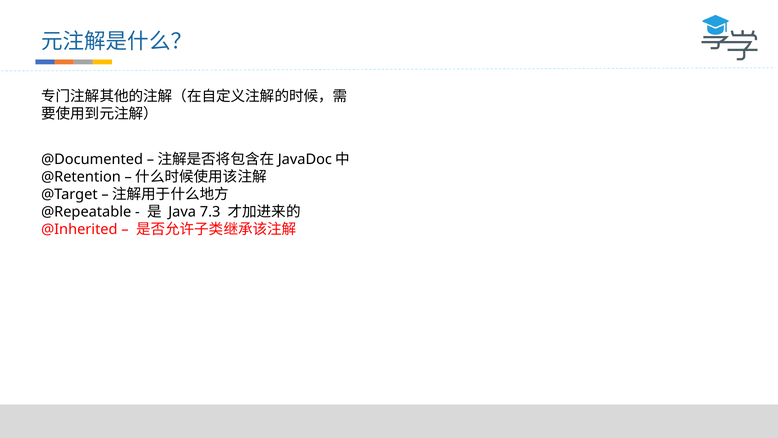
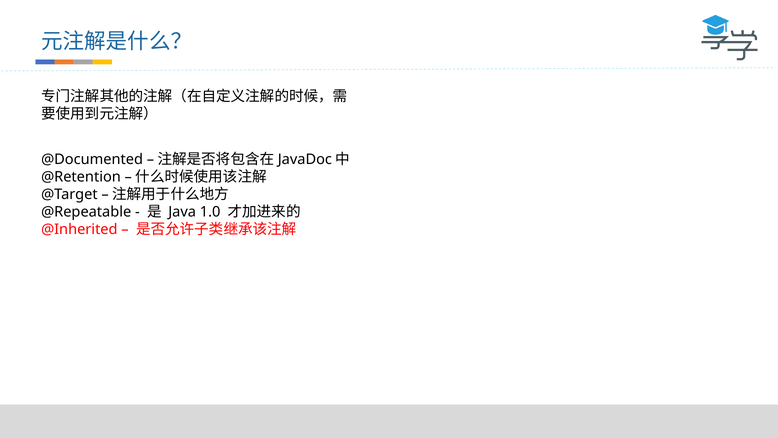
7.3: 7.3 -> 1.0
